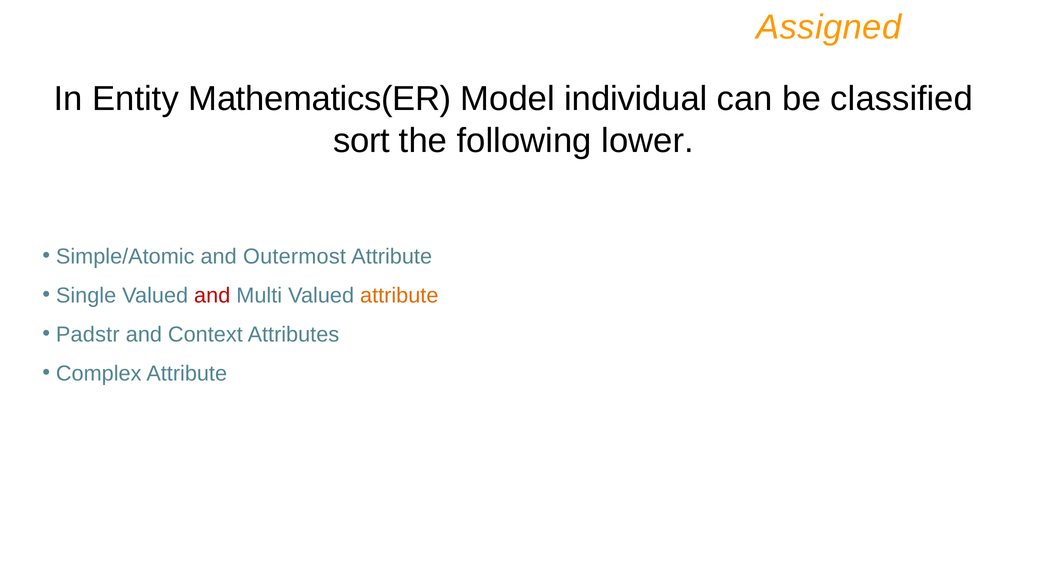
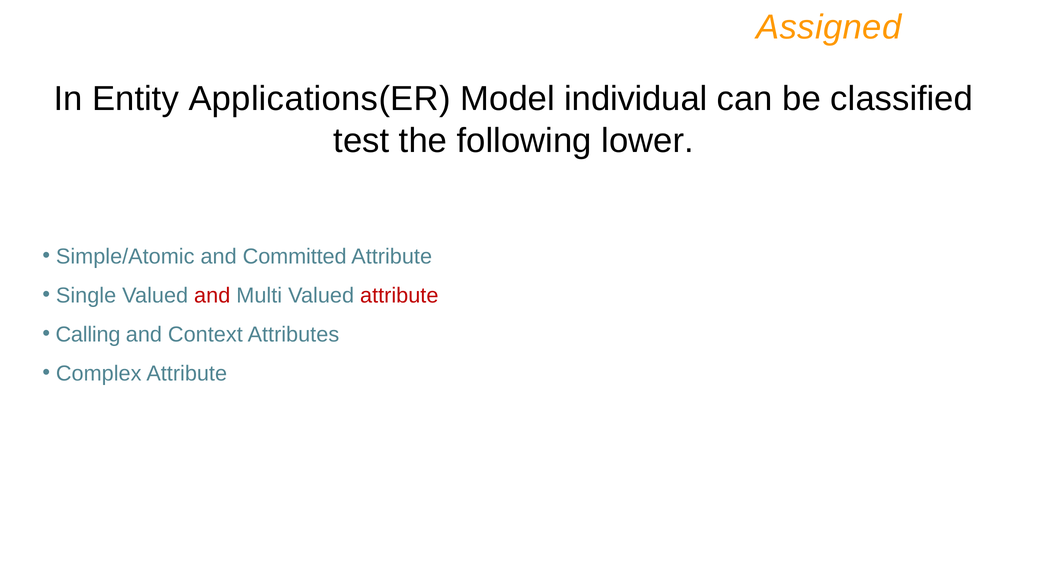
Mathematics(ER: Mathematics(ER -> Applications(ER
sort: sort -> test
Outermost: Outermost -> Committed
attribute at (399, 296) colour: orange -> red
Padstr: Padstr -> Calling
